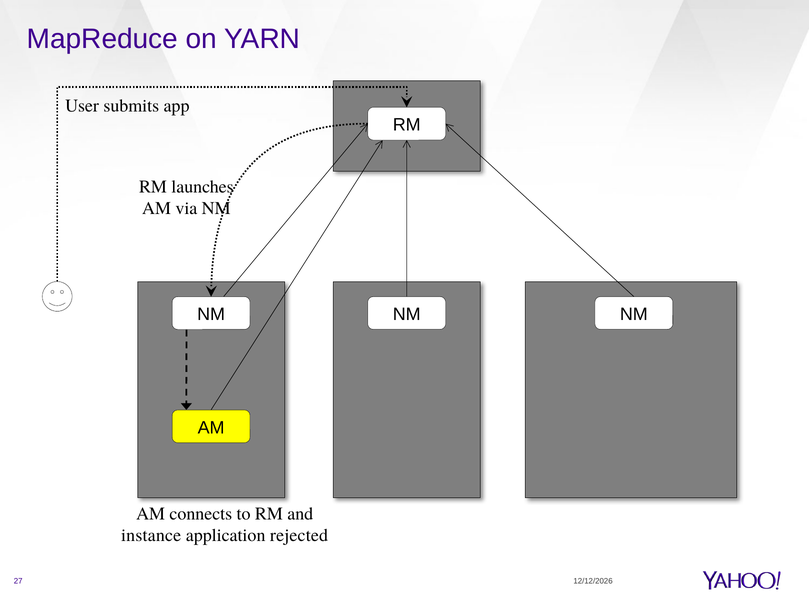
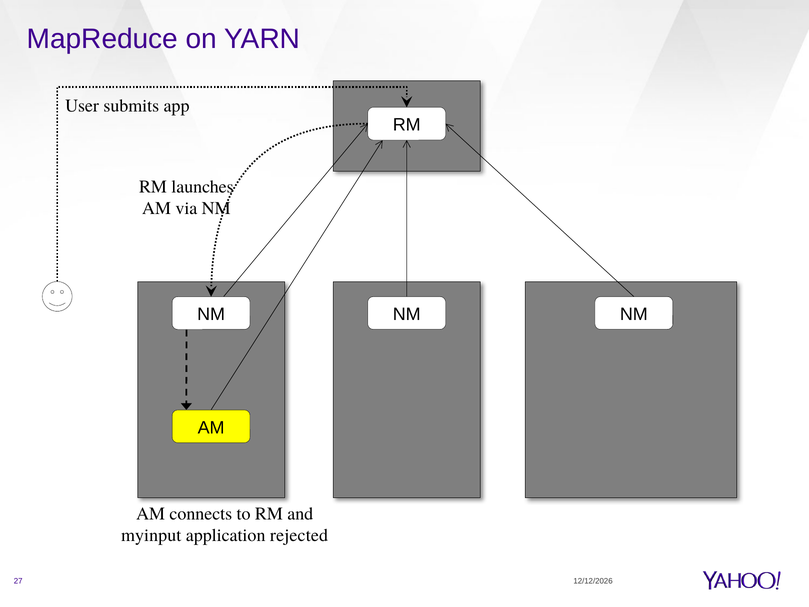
instance: instance -> myinput
